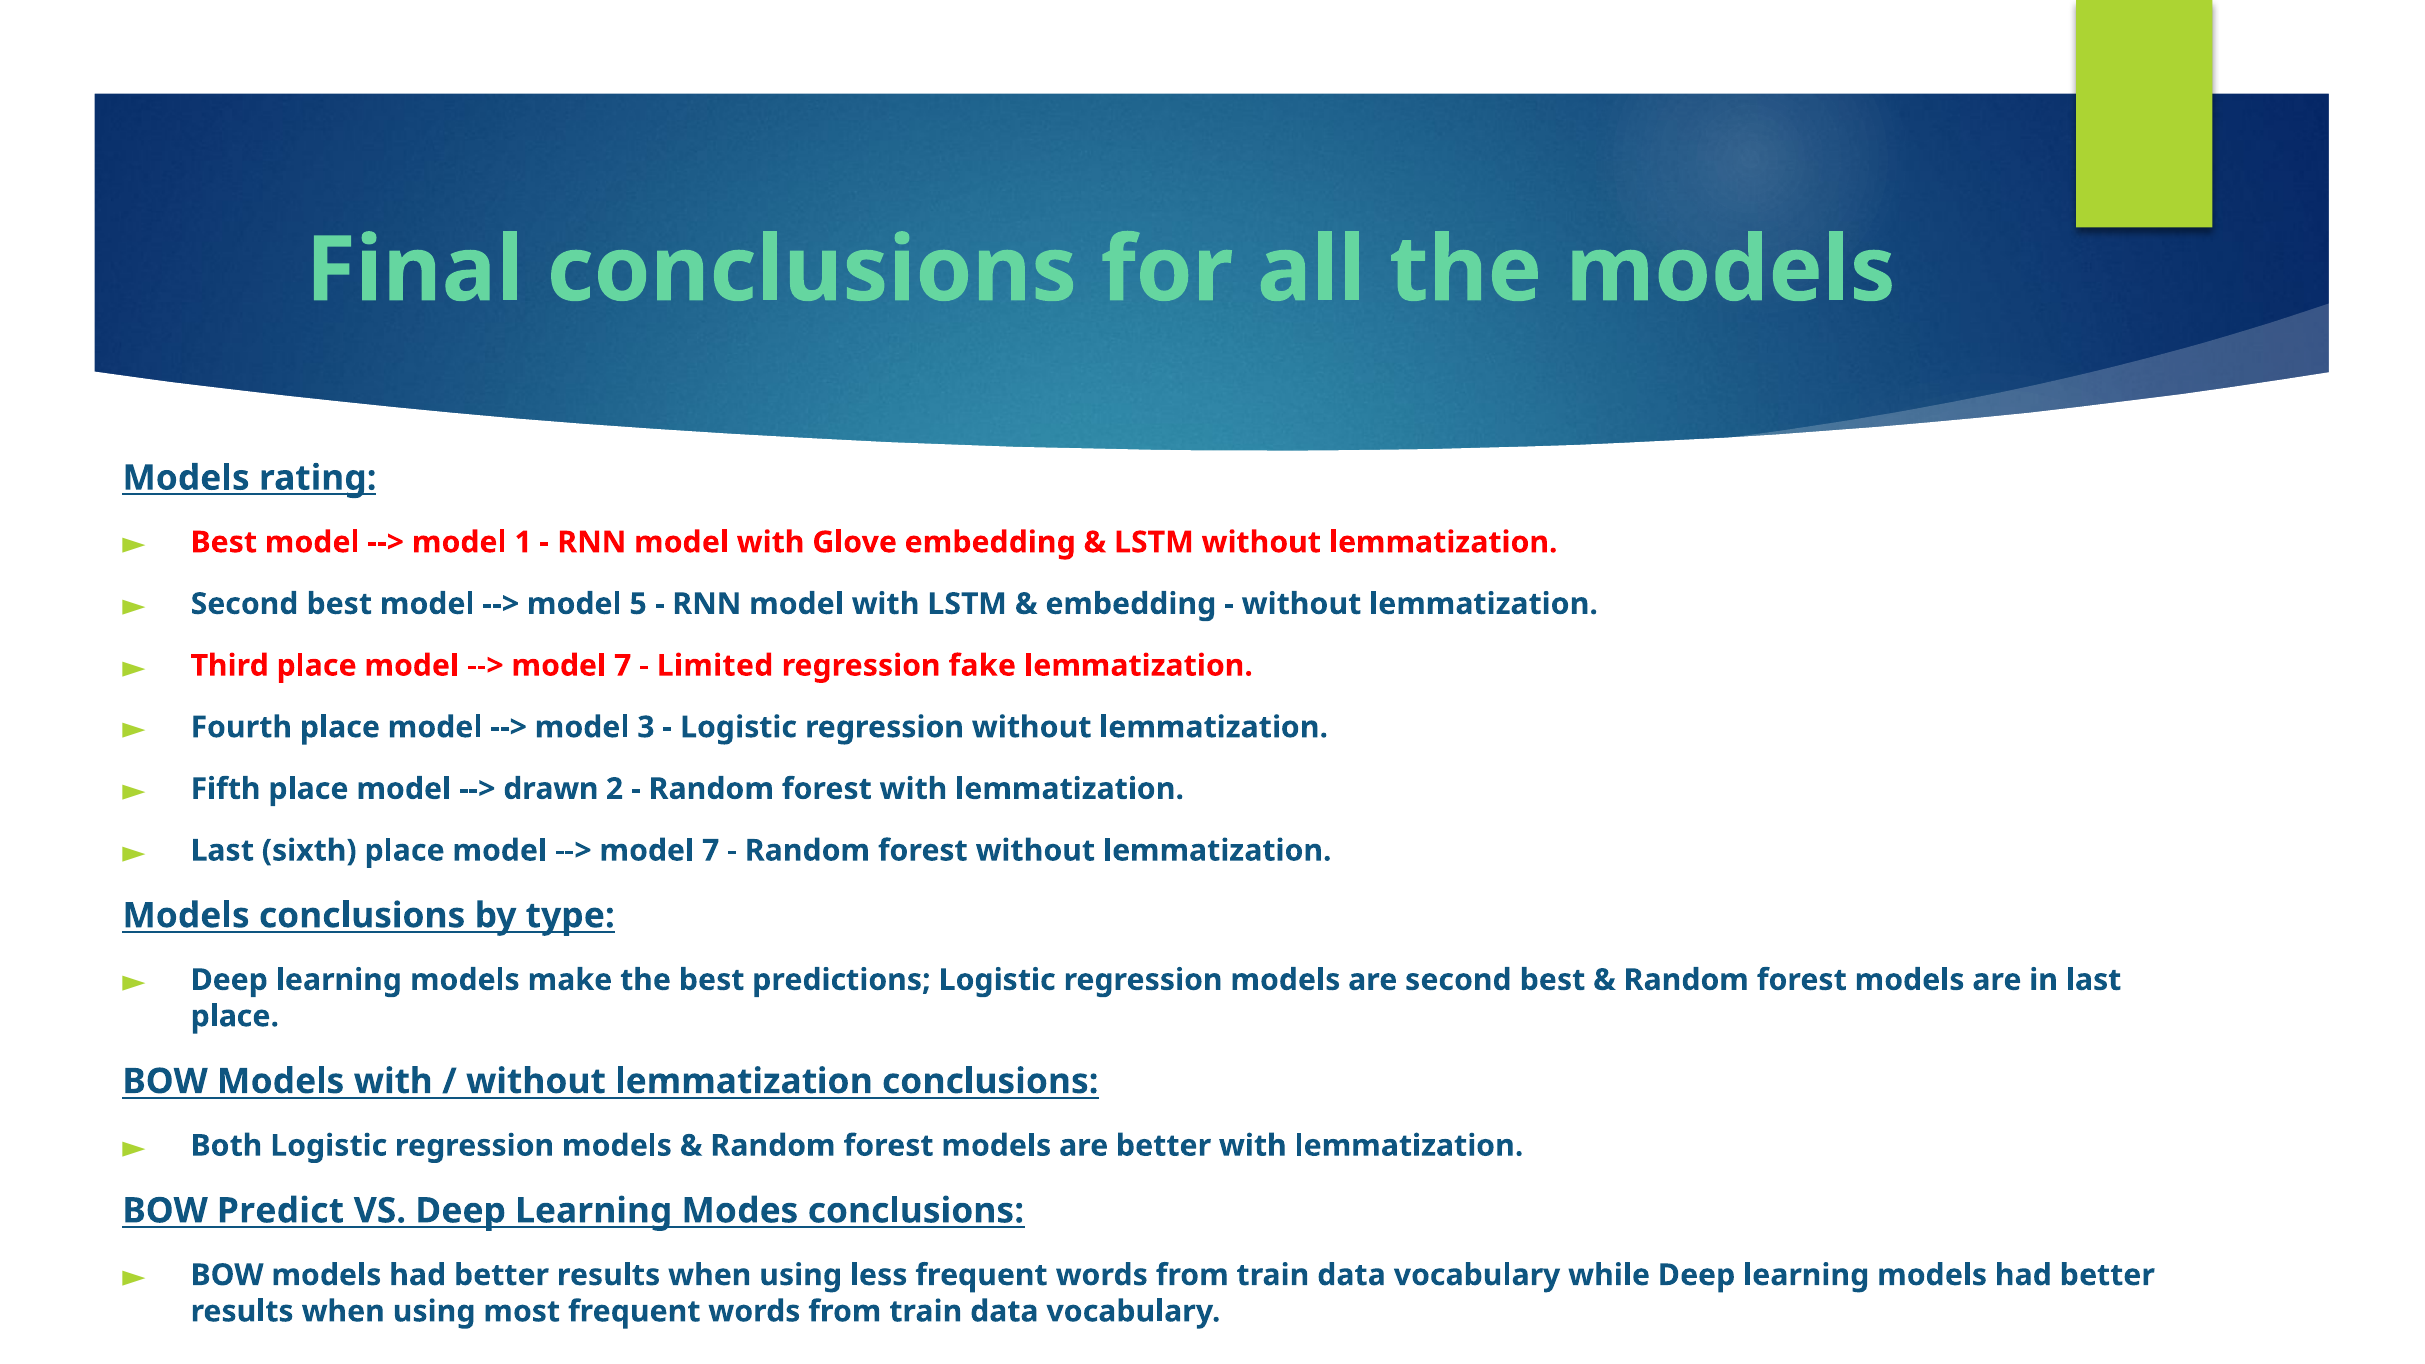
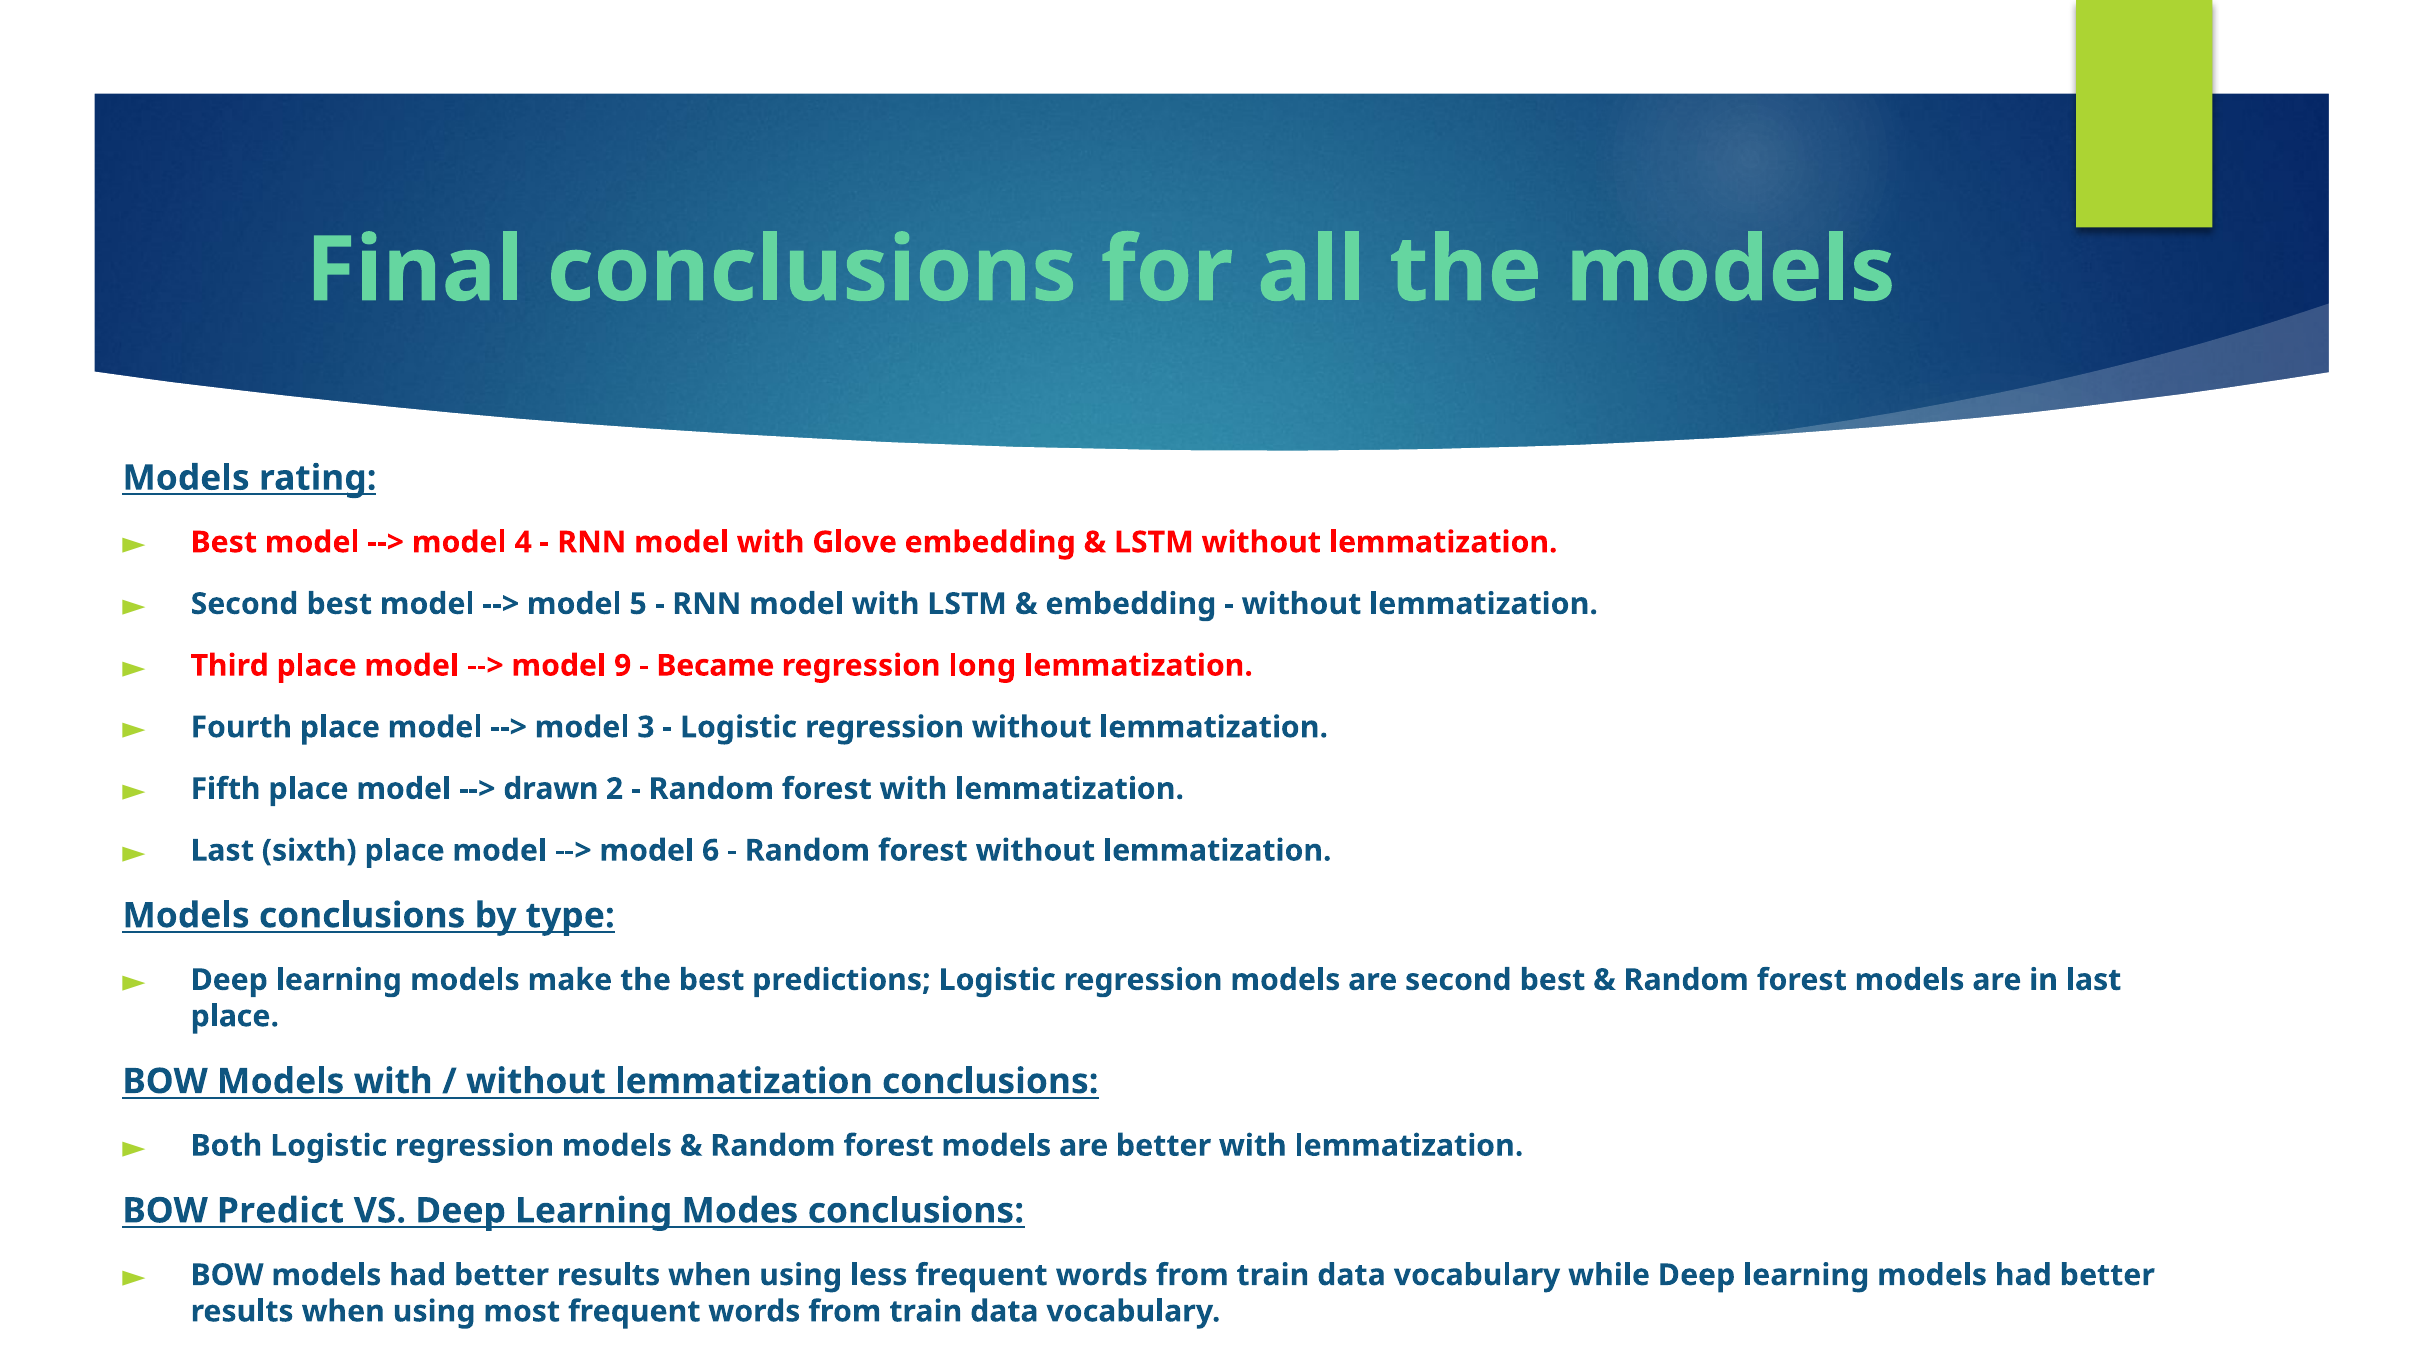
1: 1 -> 4
7 at (623, 666): 7 -> 9
Limited: Limited -> Became
fake: fake -> long
7 at (711, 851): 7 -> 6
